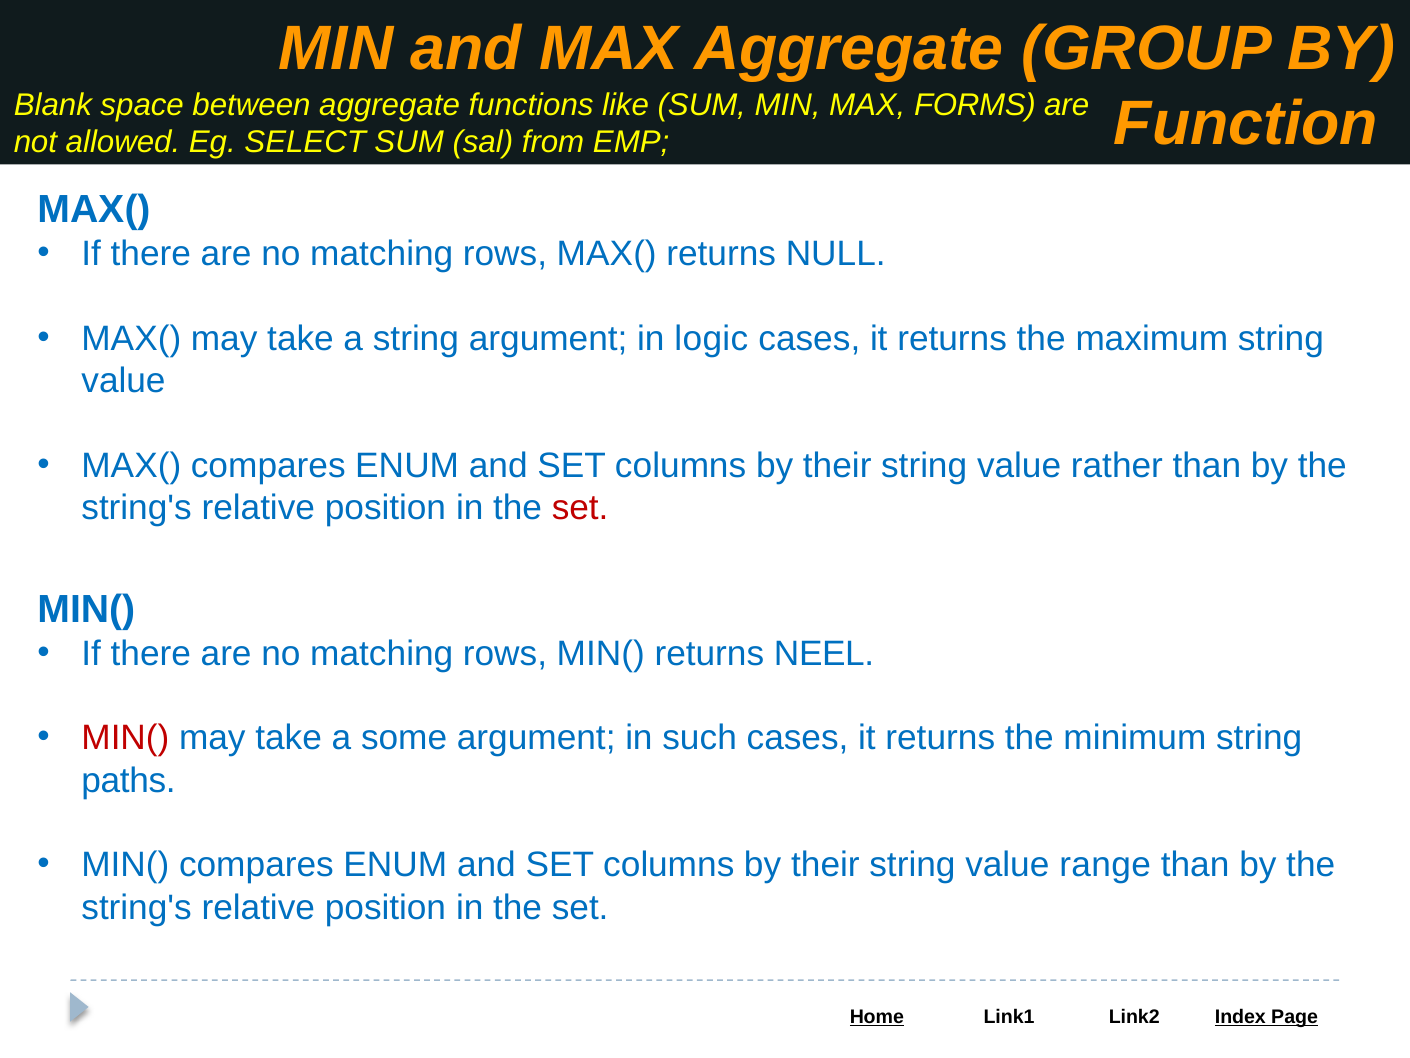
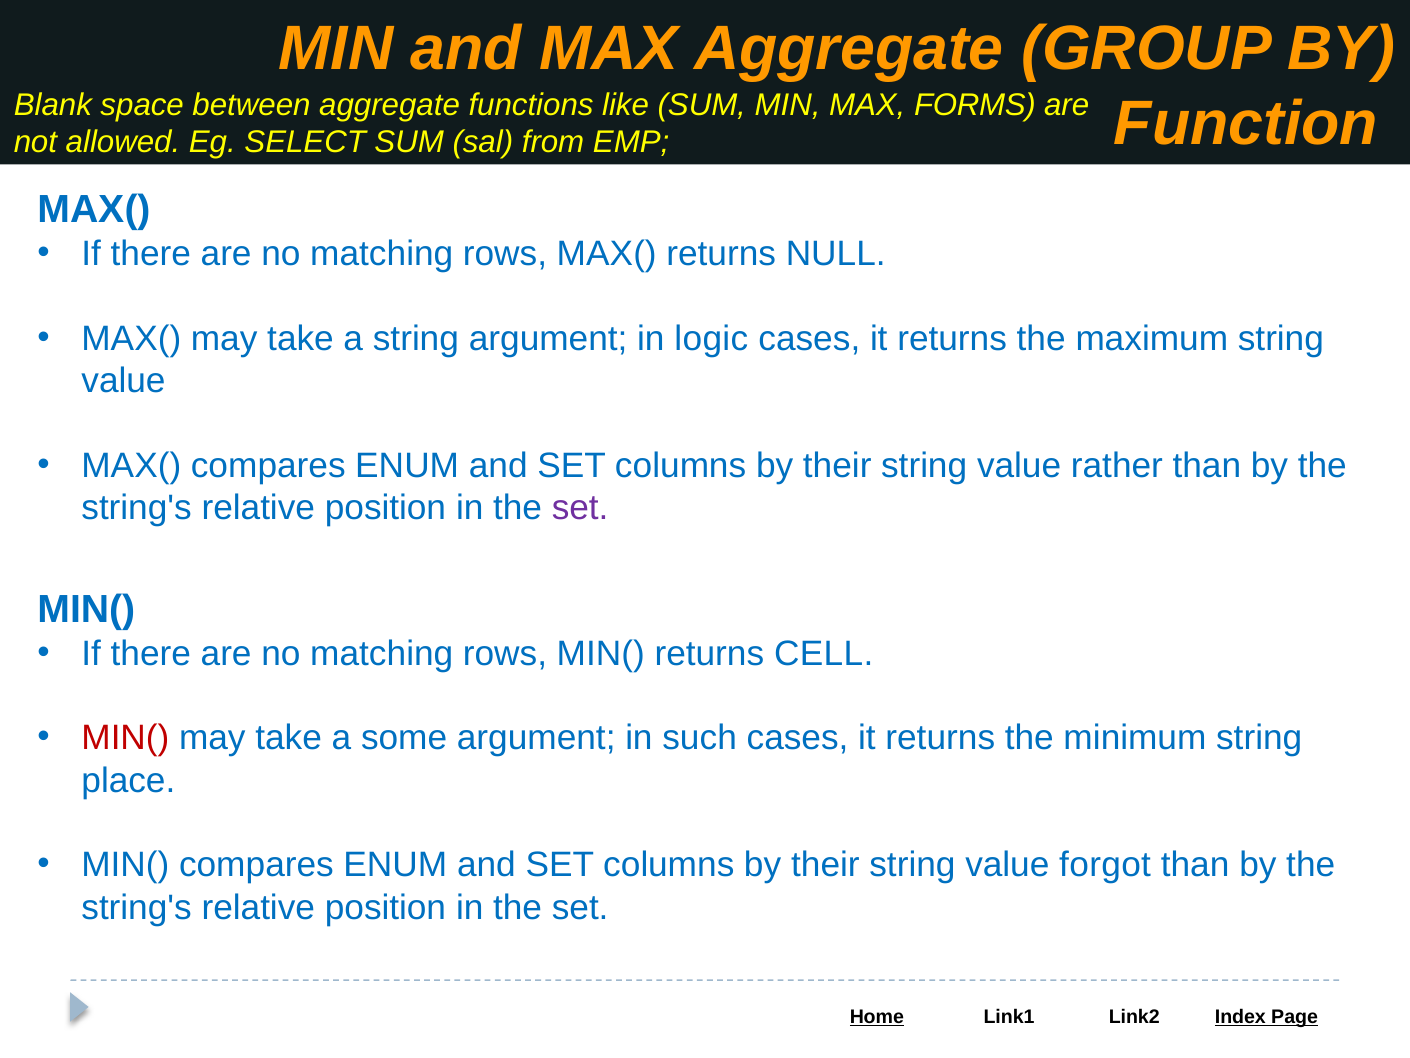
set at (580, 508) colour: red -> purple
NEEL: NEEL -> CELL
paths: paths -> place
range: range -> forgot
